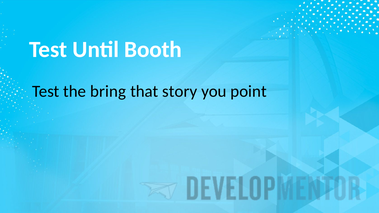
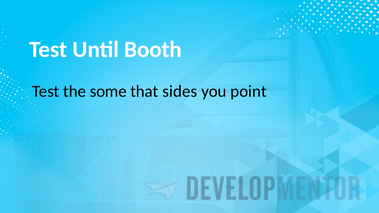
bring: bring -> some
story: story -> sides
